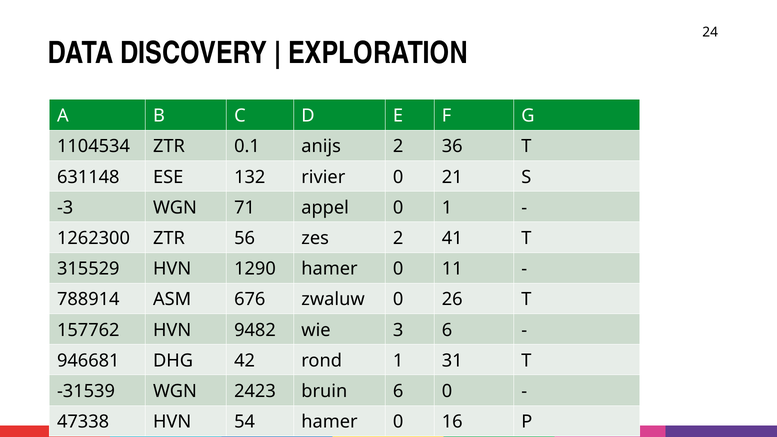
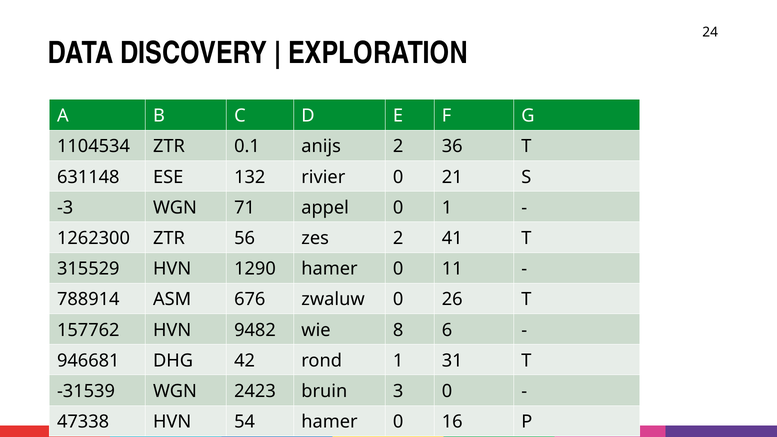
3: 3 -> 8
bruin 6: 6 -> 3
